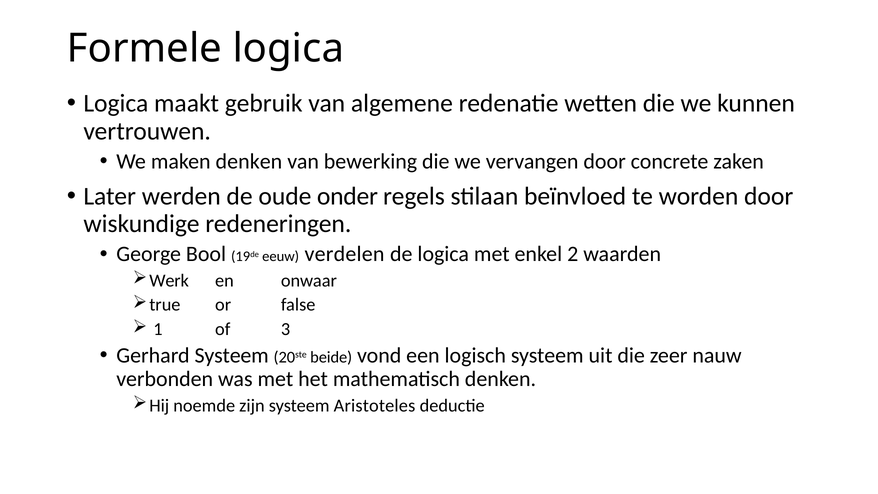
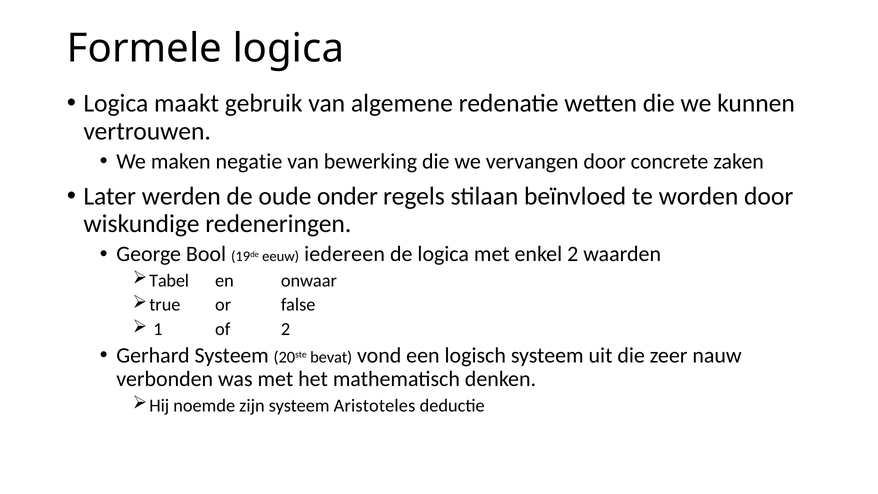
maken denken: denken -> negatie
verdelen: verdelen -> iedereen
Werk: Werk -> Tabel
of 3: 3 -> 2
beide: beide -> bevat
